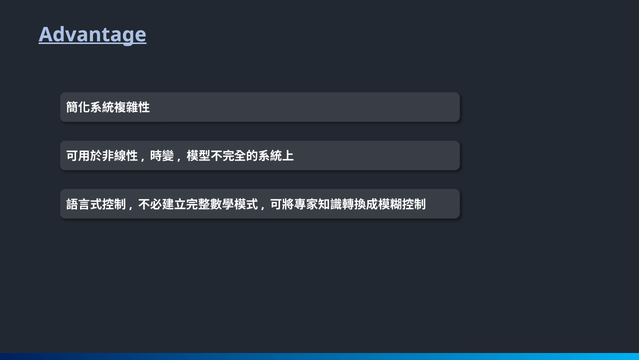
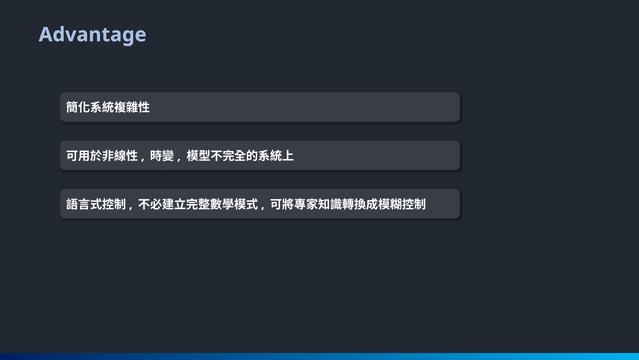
Advantage underline: present -> none
